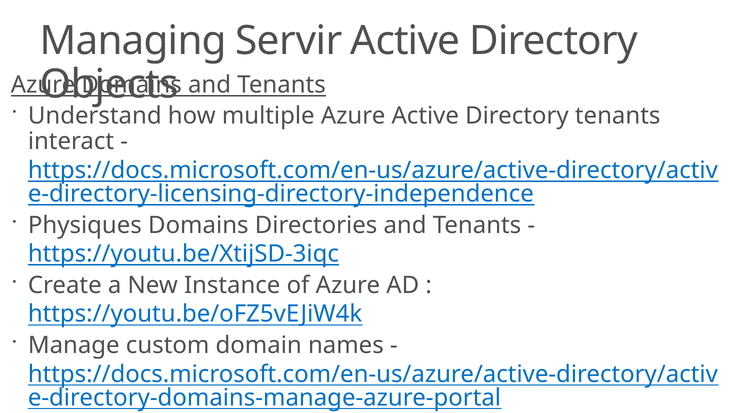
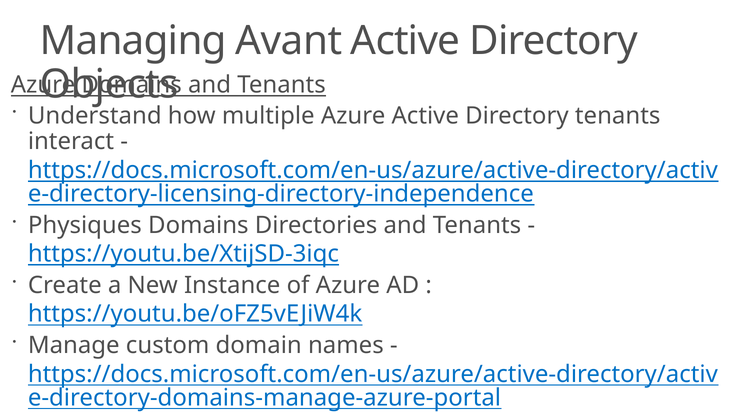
Servir: Servir -> Avant
